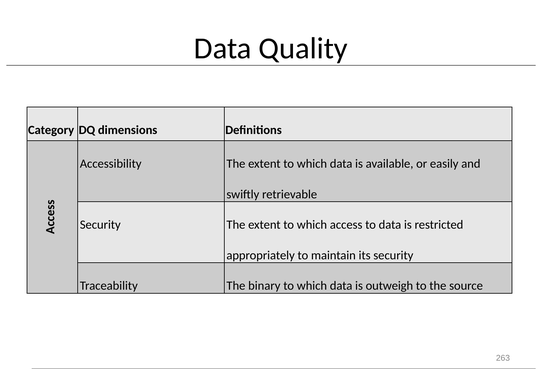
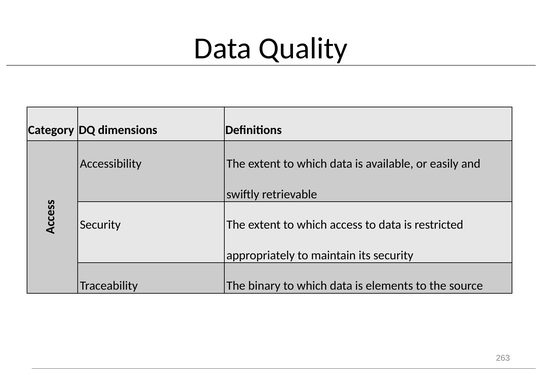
outweigh: outweigh -> elements
